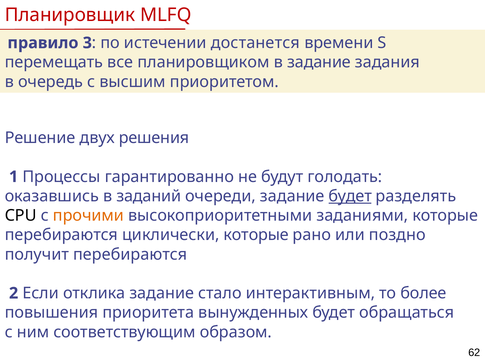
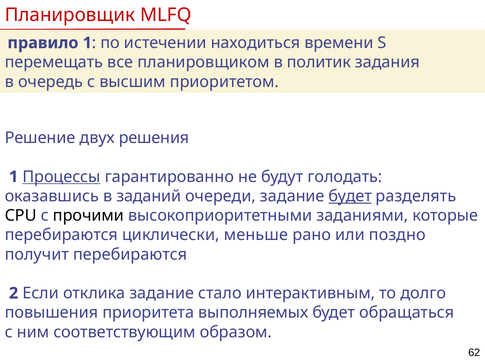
правило 3: 3 -> 1
достанется: достанется -> находиться
в задание: задание -> политик
Процессы underline: none -> present
прочими colour: orange -> black
циклически которые: которые -> меньше
более: более -> долго
вынужденных: вынужденных -> выполняемых
